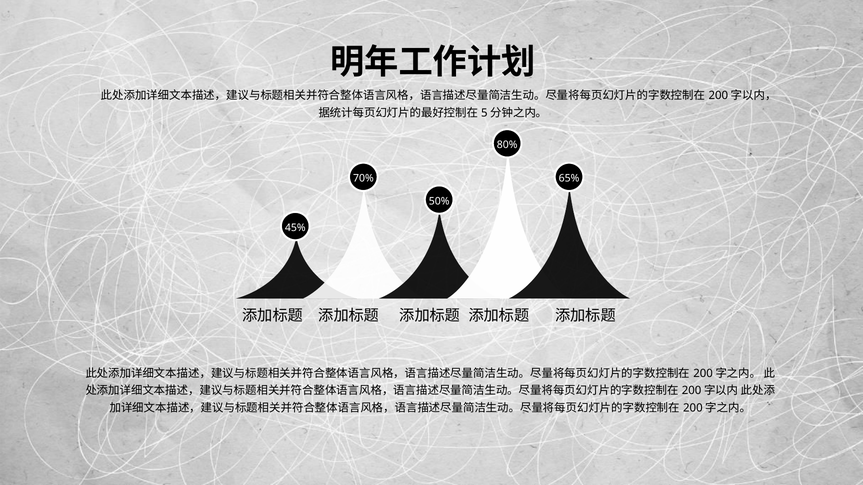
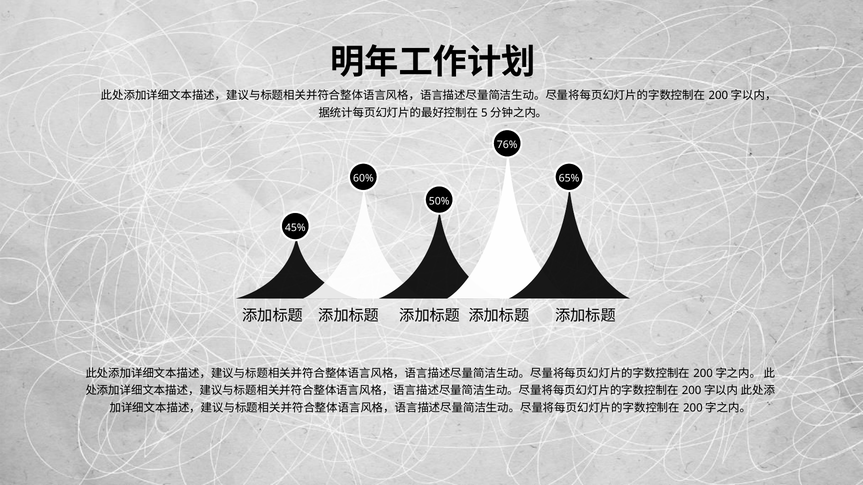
80%: 80% -> 76%
70%: 70% -> 60%
